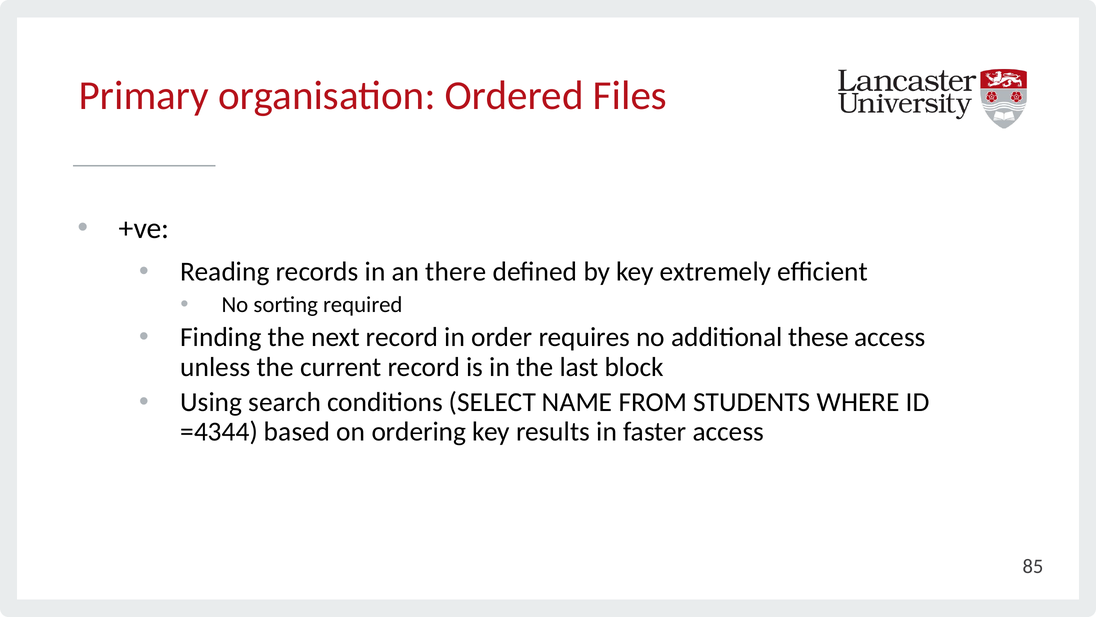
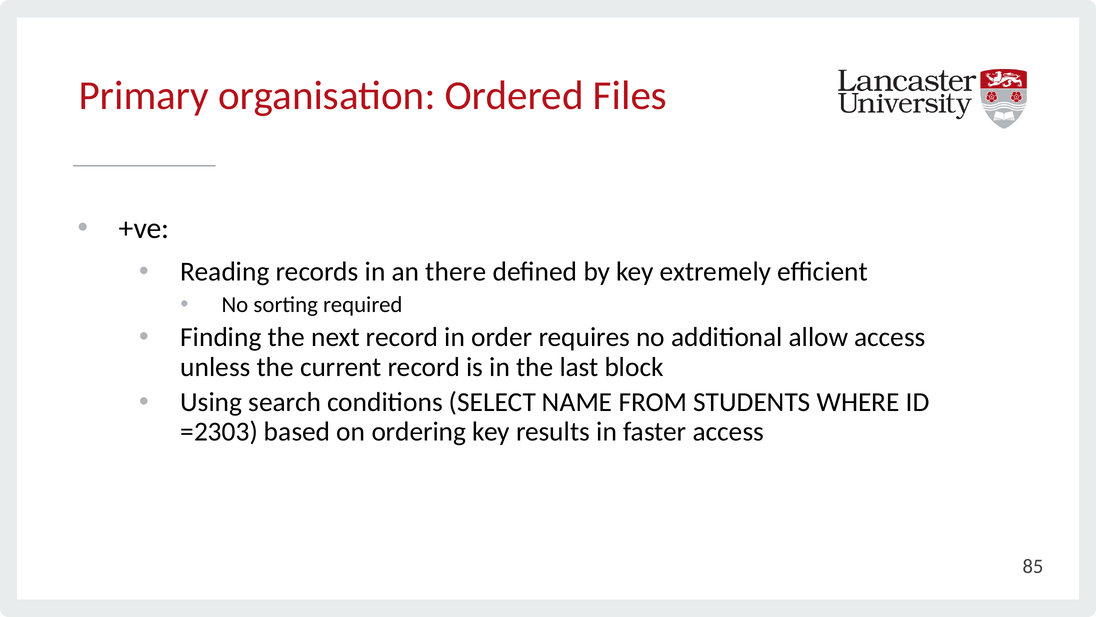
these: these -> allow
=4344: =4344 -> =2303
